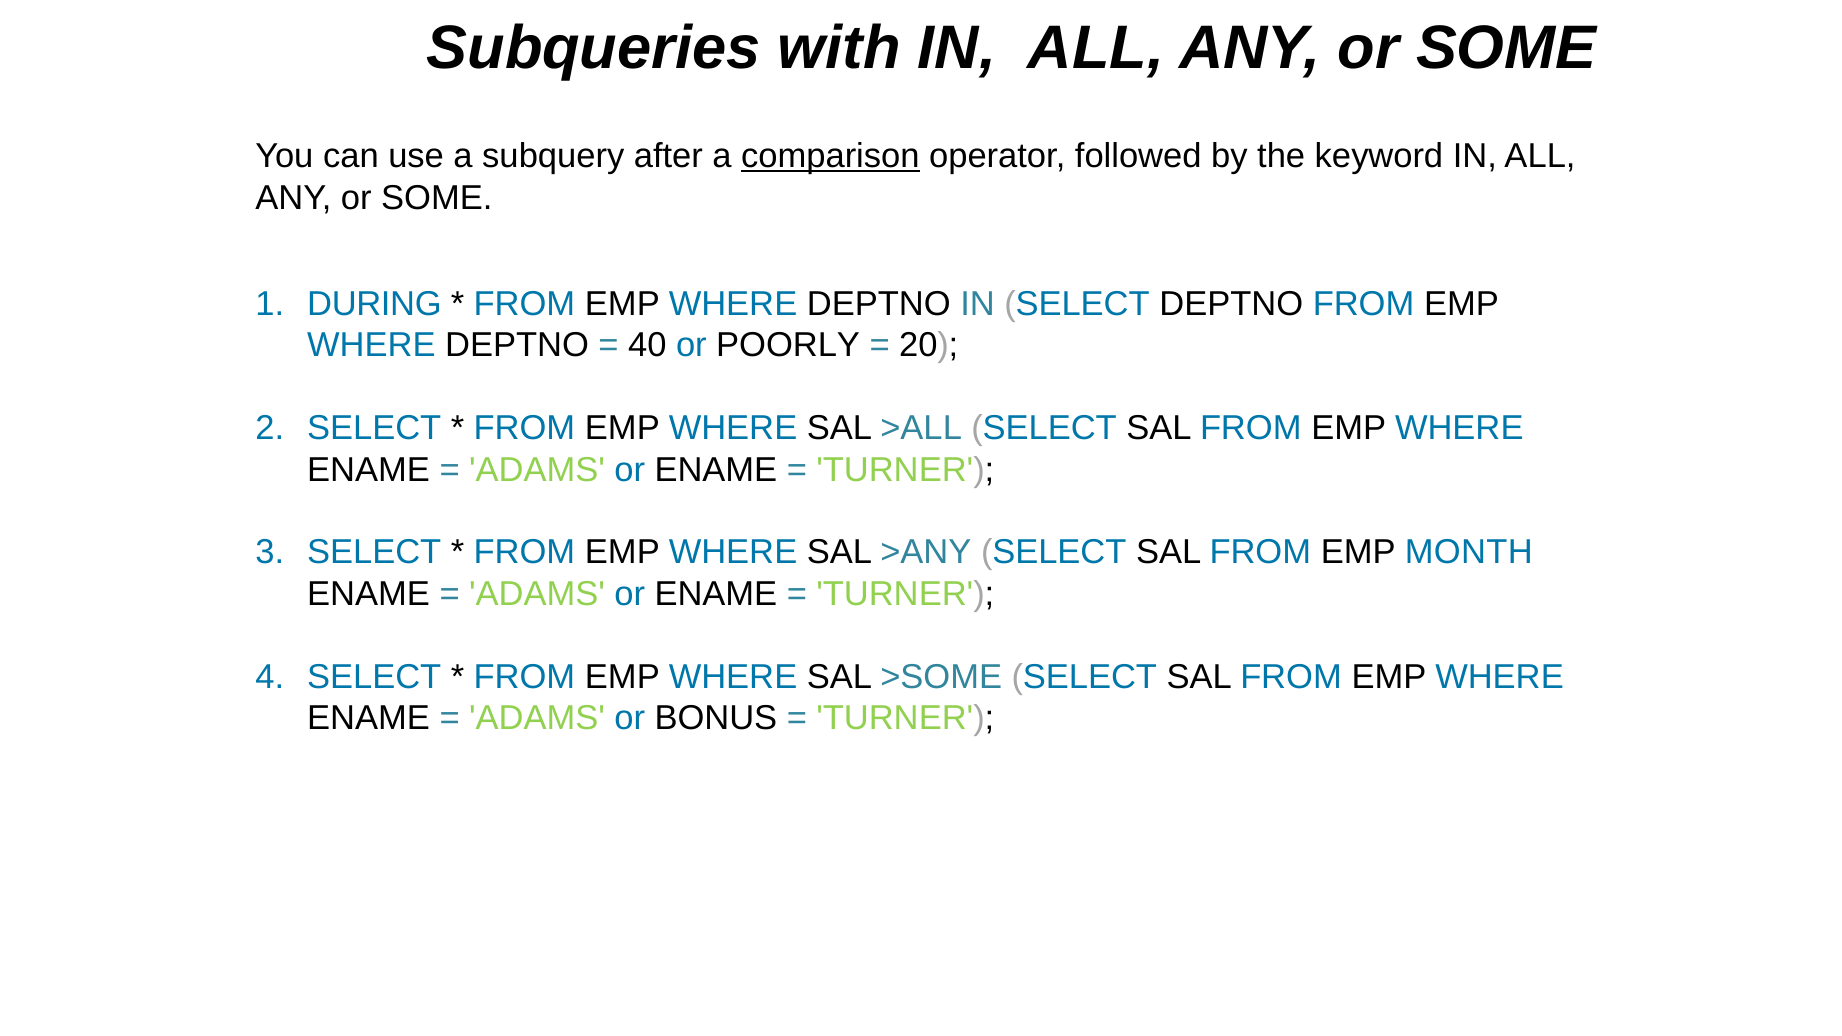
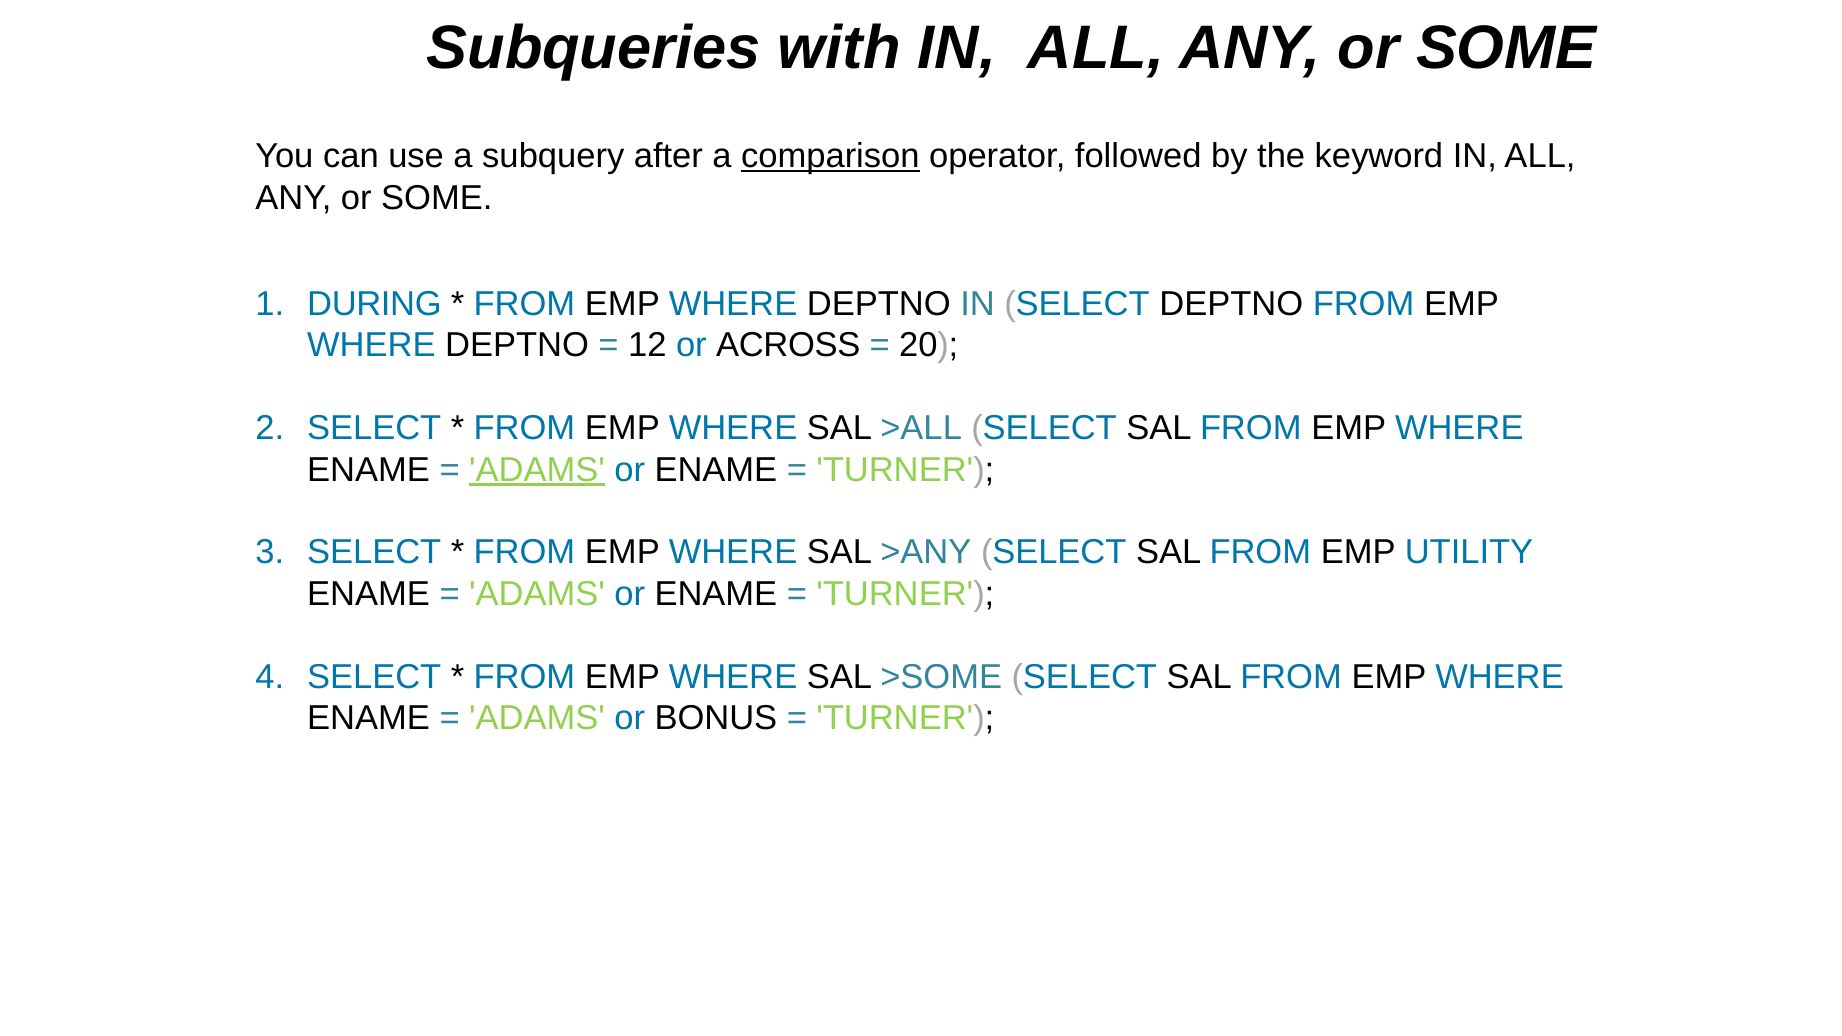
40: 40 -> 12
POORLY: POORLY -> ACROSS
ADAMS at (537, 470) underline: none -> present
MONTH: MONTH -> UTILITY
